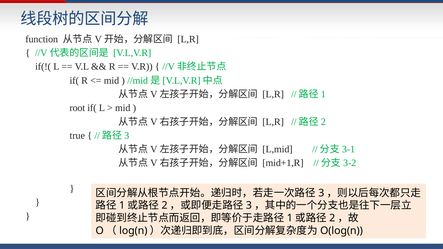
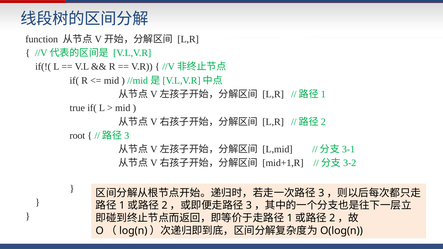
root: root -> true
true: true -> root
